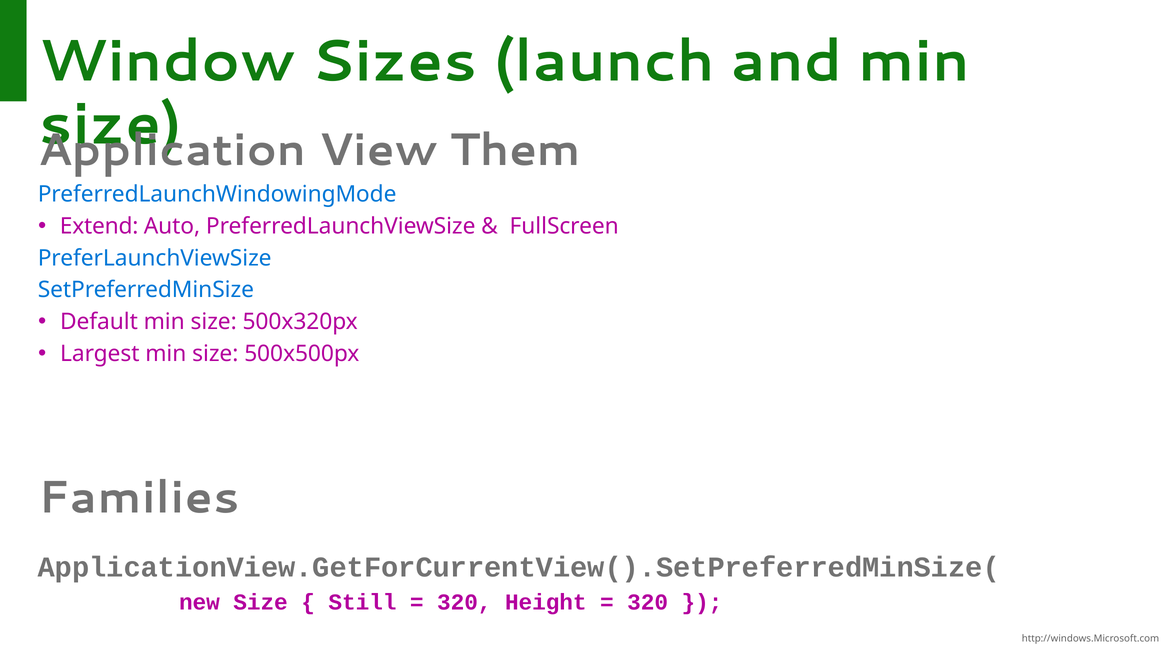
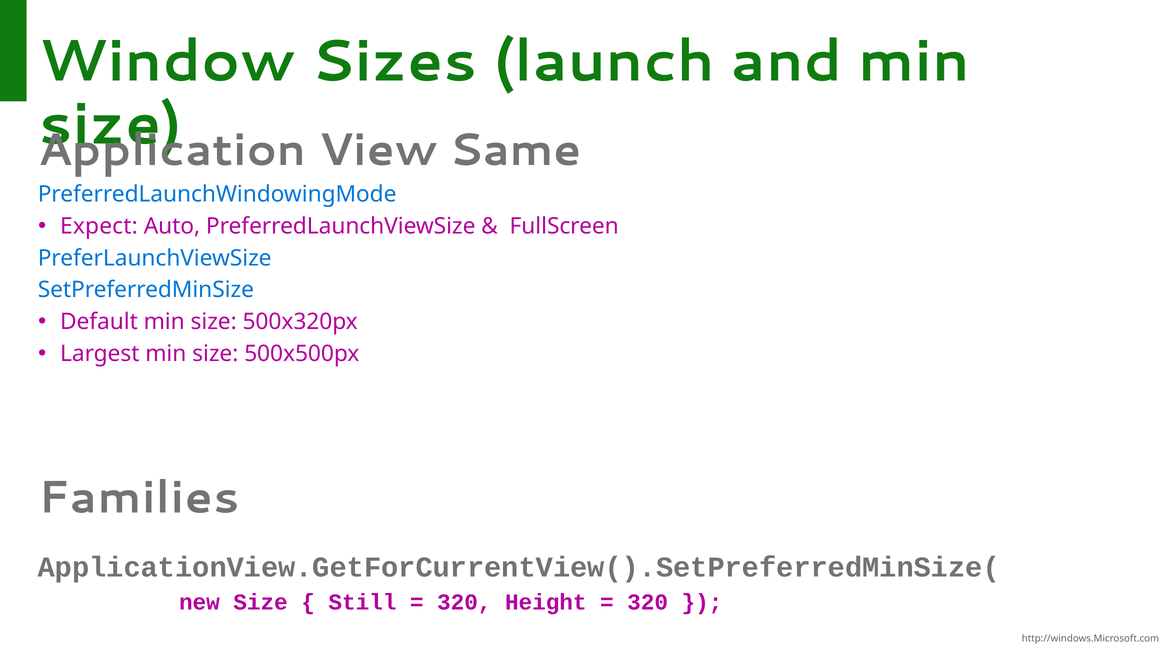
Them: Them -> Same
Extend: Extend -> Expect
